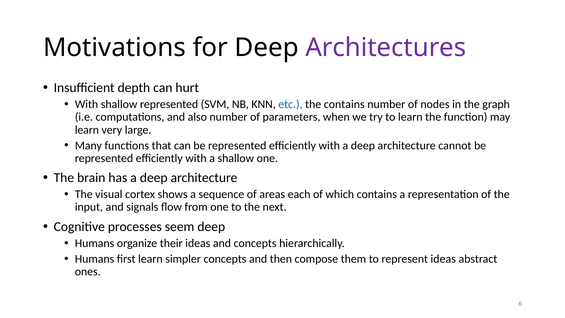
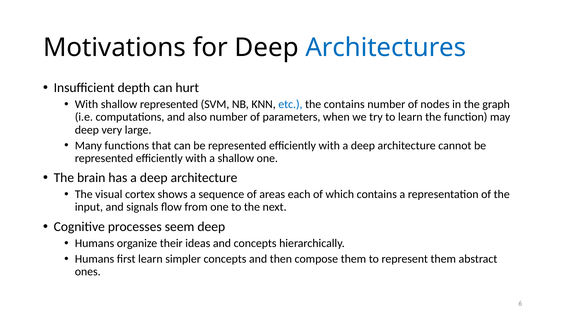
Architectures colour: purple -> blue
learn at (87, 130): learn -> deep
represent ideas: ideas -> them
